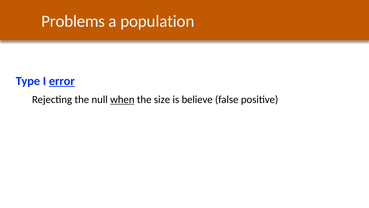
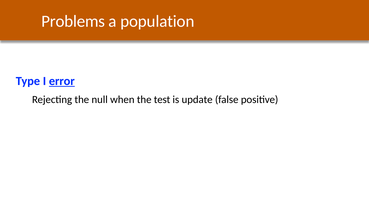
when underline: present -> none
size: size -> test
believe: believe -> update
